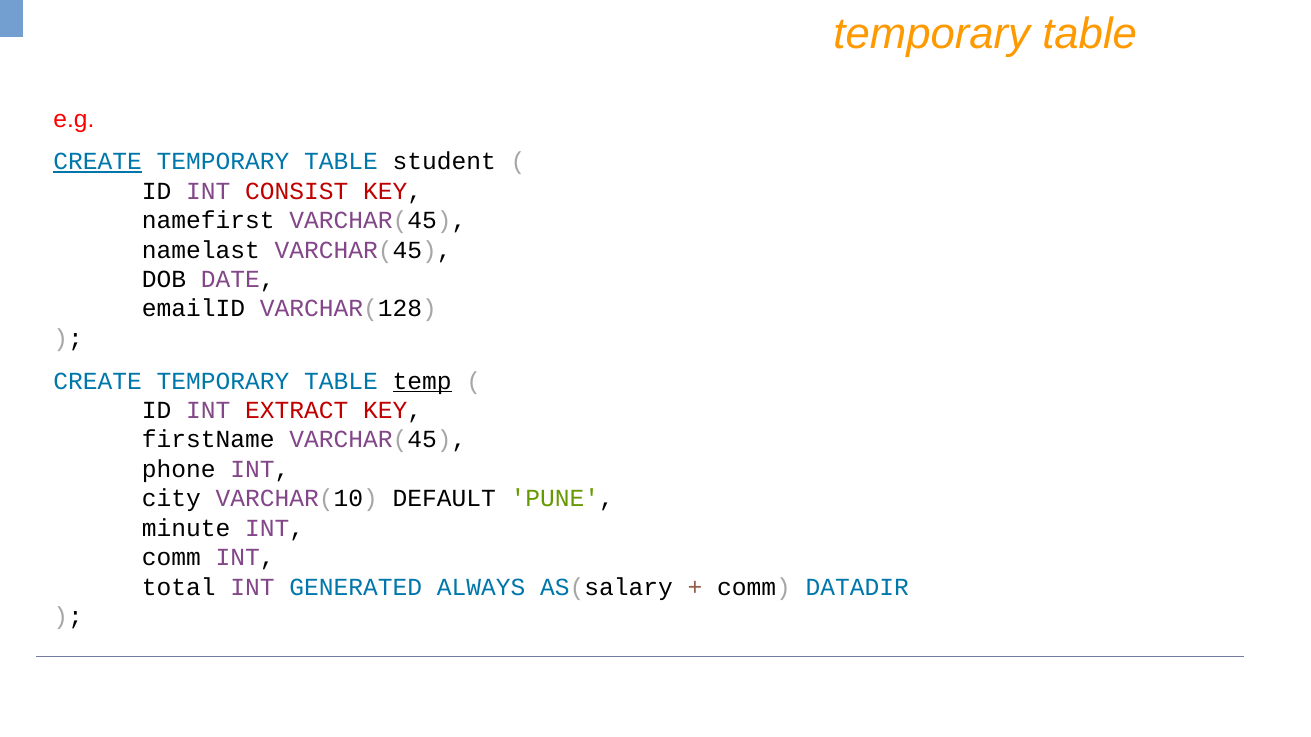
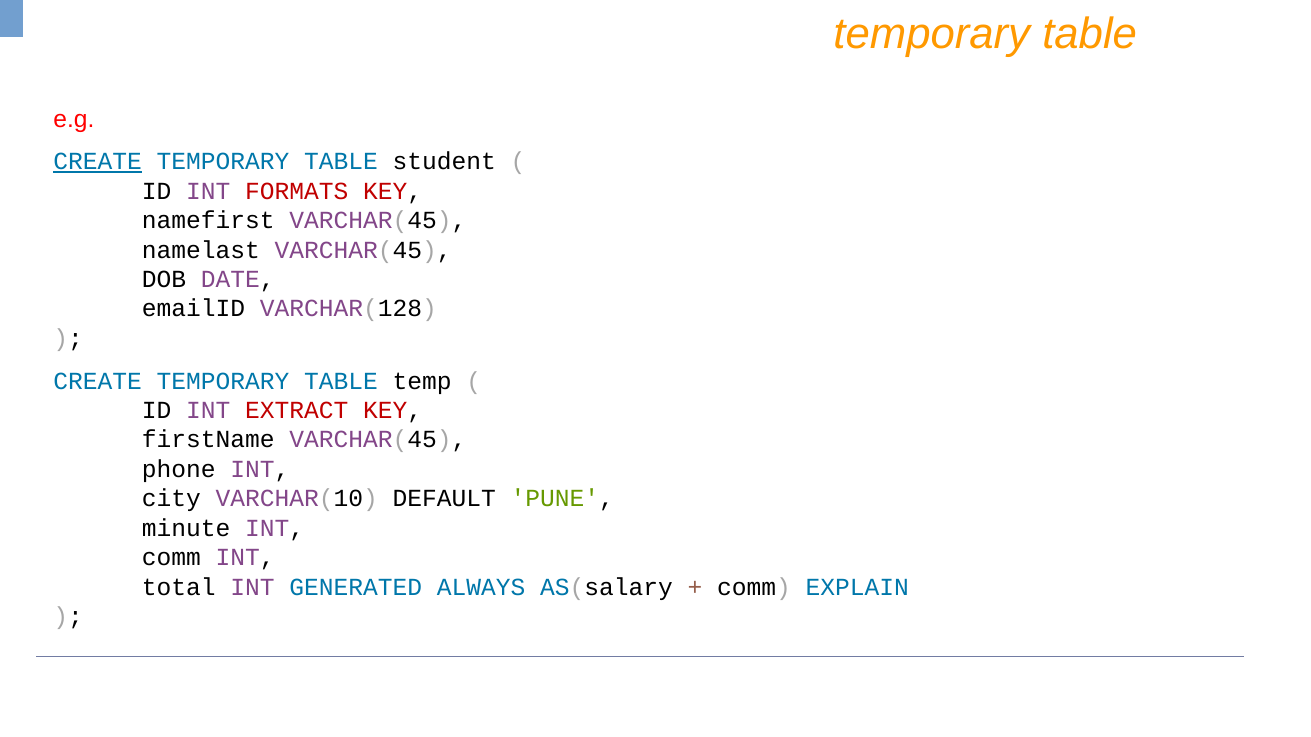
CONSIST: CONSIST -> FORMATS
temp underline: present -> none
DATADIR: DATADIR -> EXPLAIN
